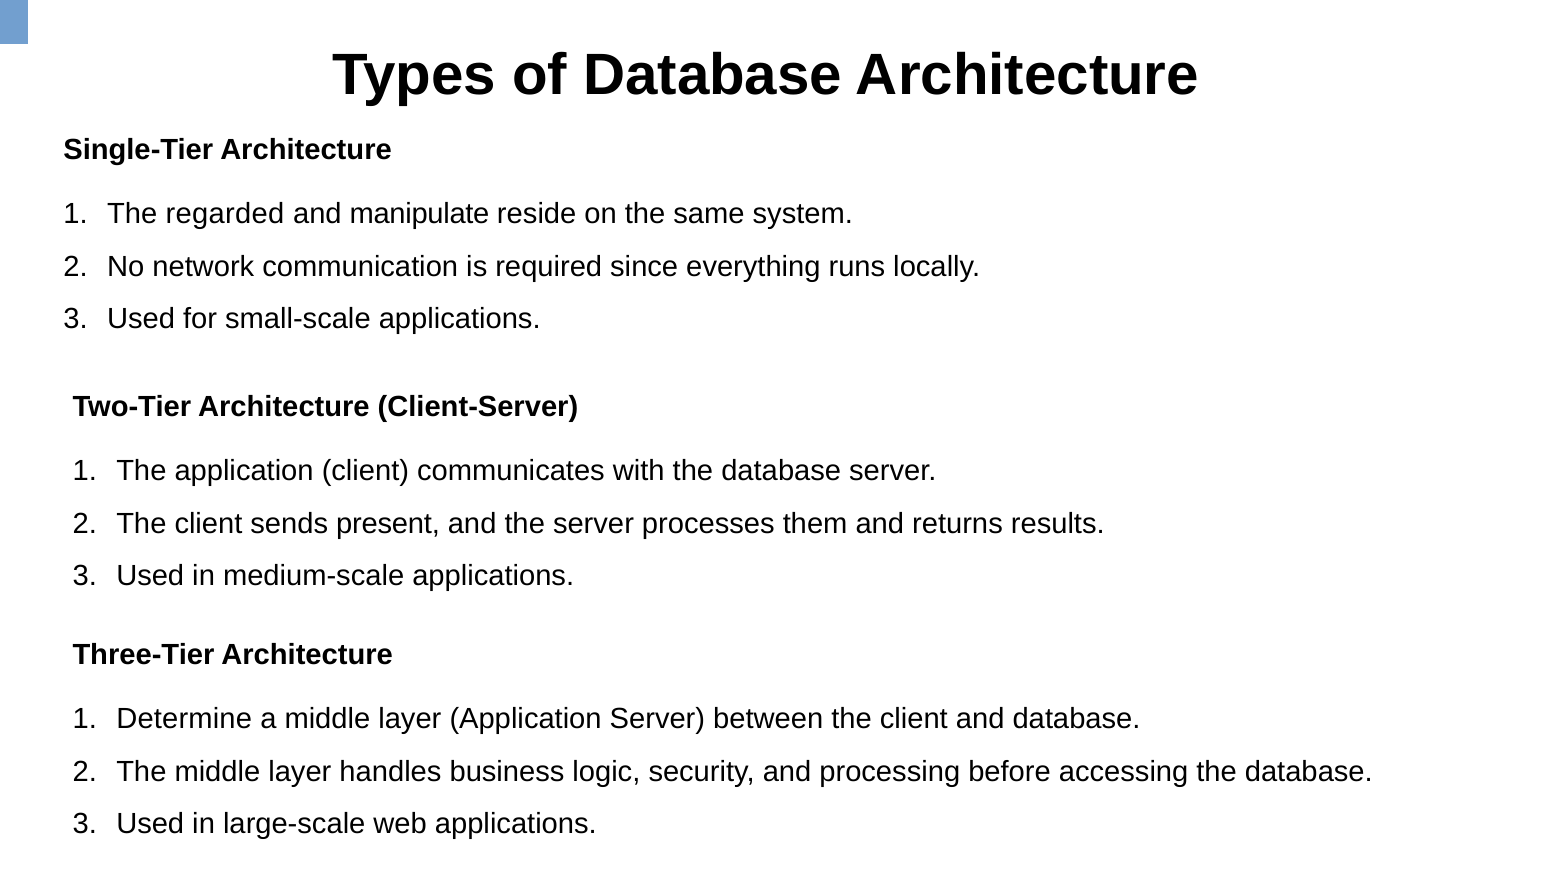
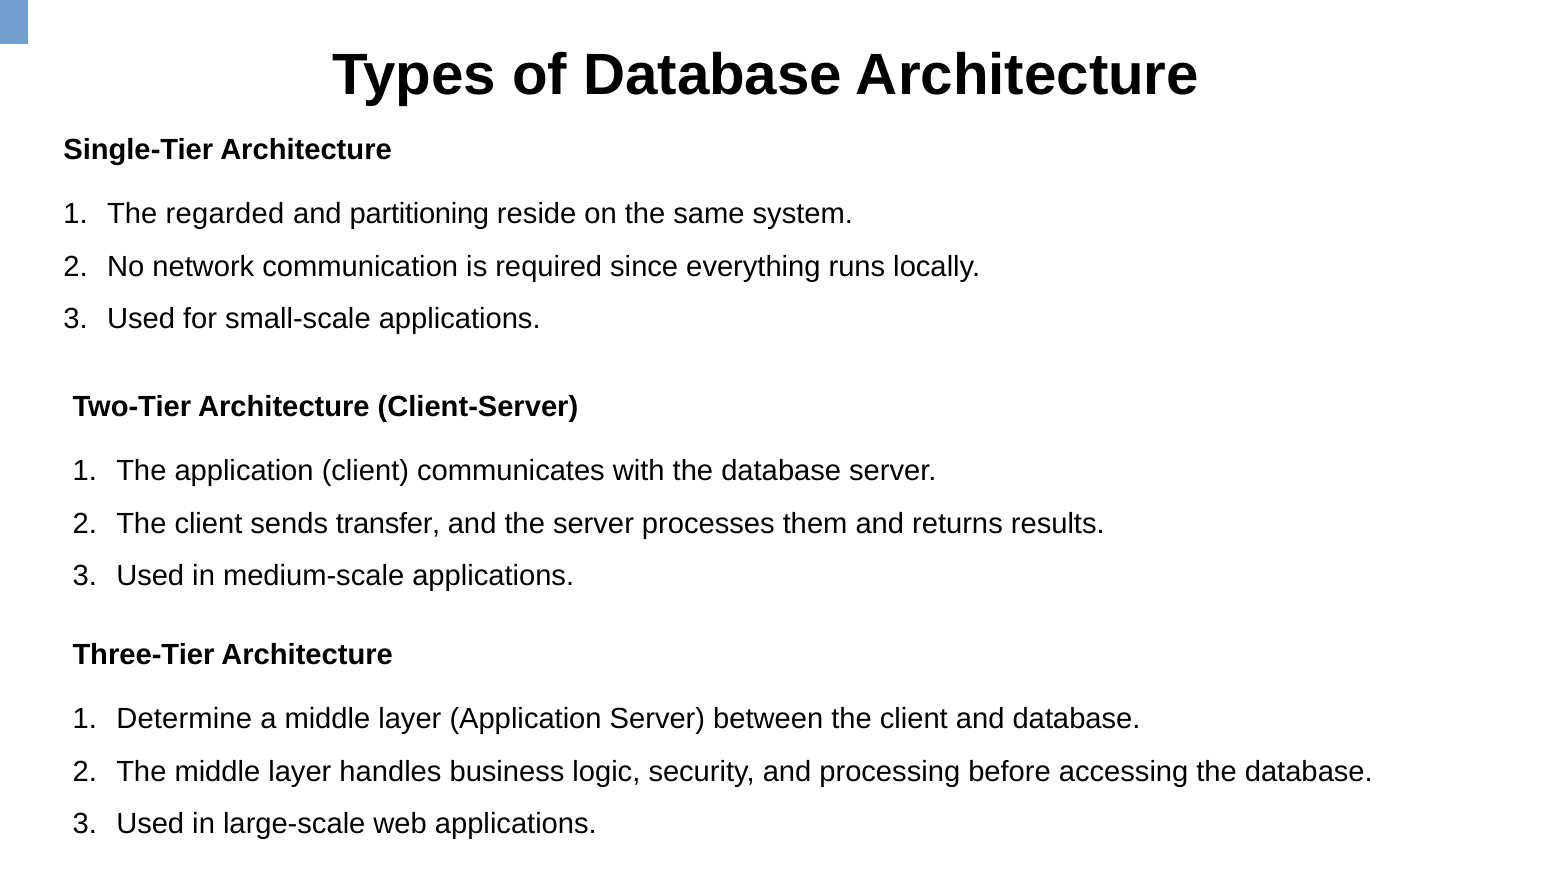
manipulate: manipulate -> partitioning
present: present -> transfer
